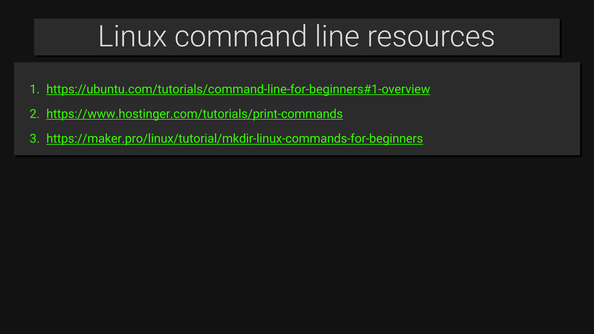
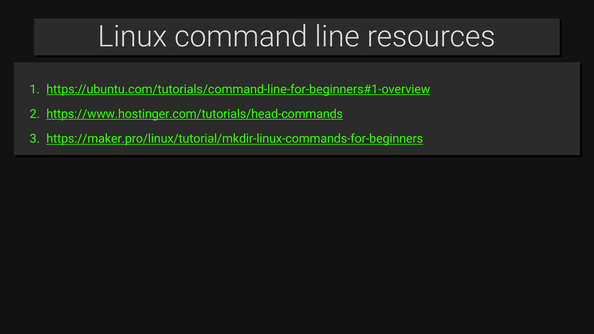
https://www.hostinger.com/tutorials/print-commands: https://www.hostinger.com/tutorials/print-commands -> https://www.hostinger.com/tutorials/head-commands
